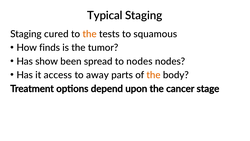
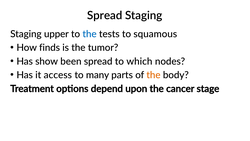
Typical at (105, 15): Typical -> Spread
cured: cured -> upper
the at (90, 34) colour: orange -> blue
to nodes: nodes -> which
away: away -> many
